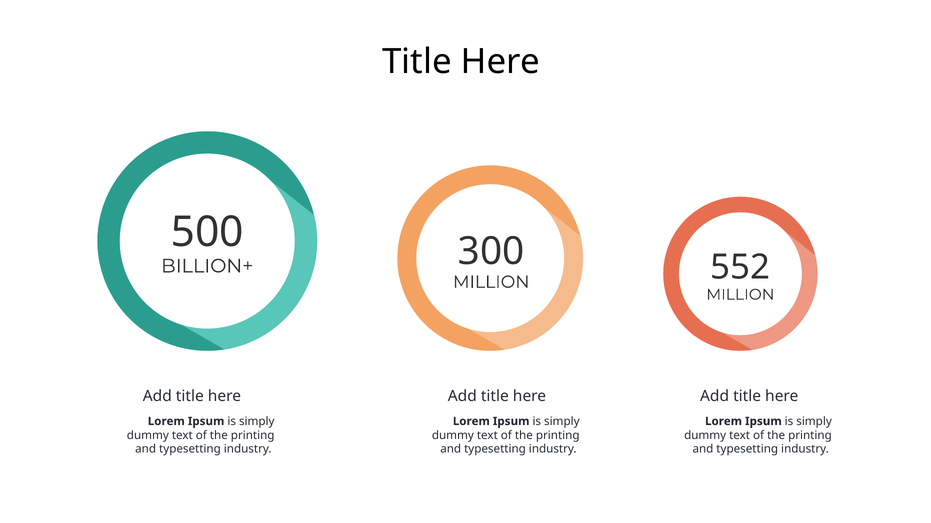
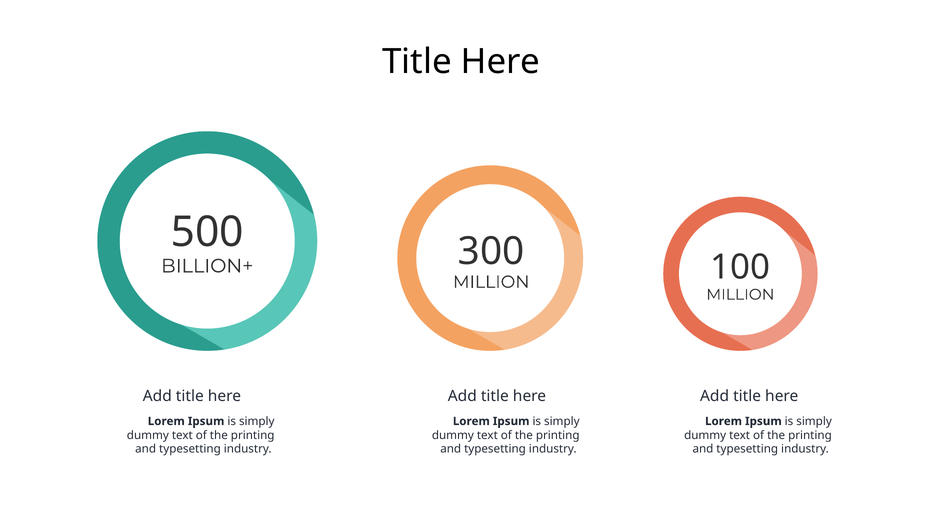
552: 552 -> 100
